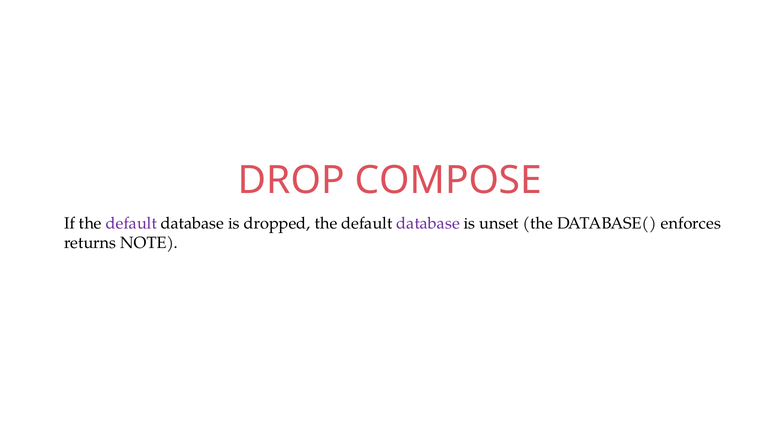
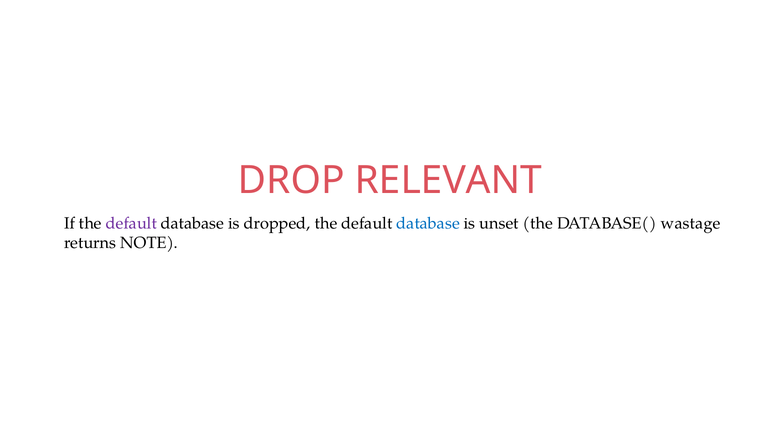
COMPOSE: COMPOSE -> RELEVANT
database at (428, 223) colour: purple -> blue
enforces: enforces -> wastage
